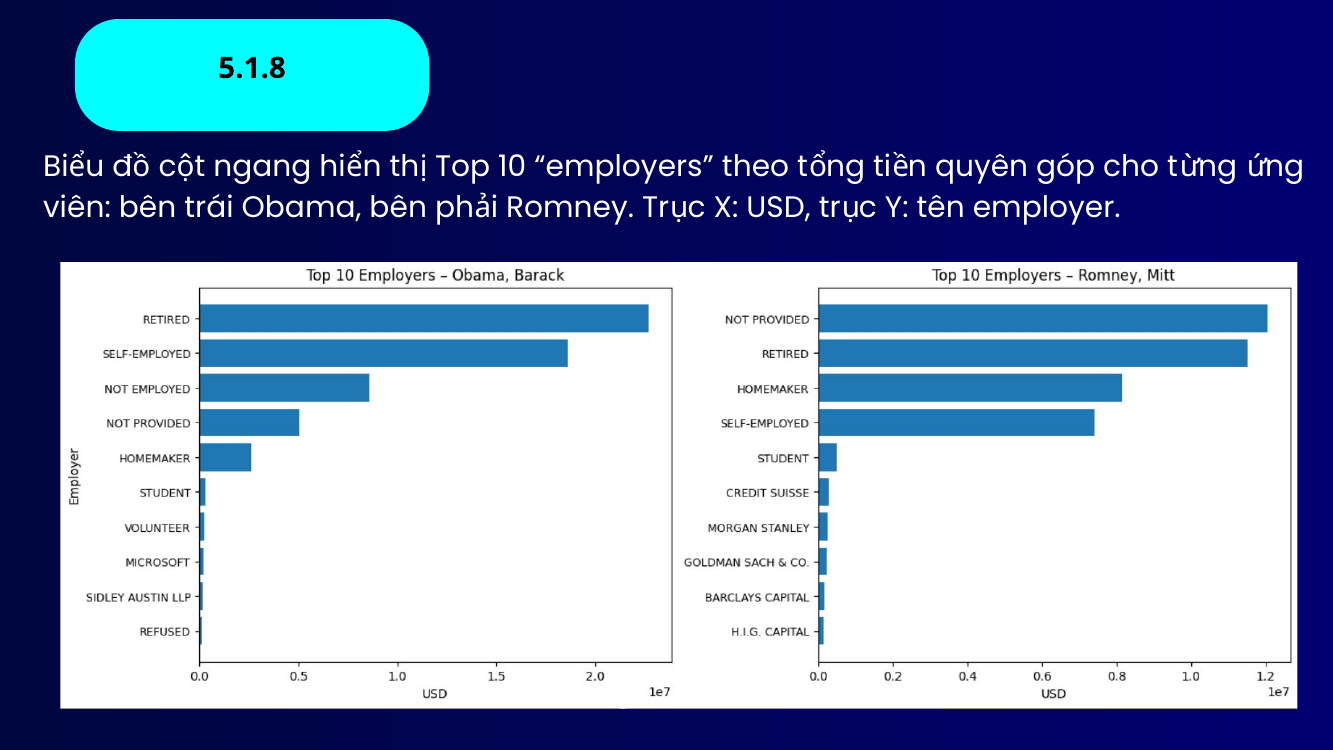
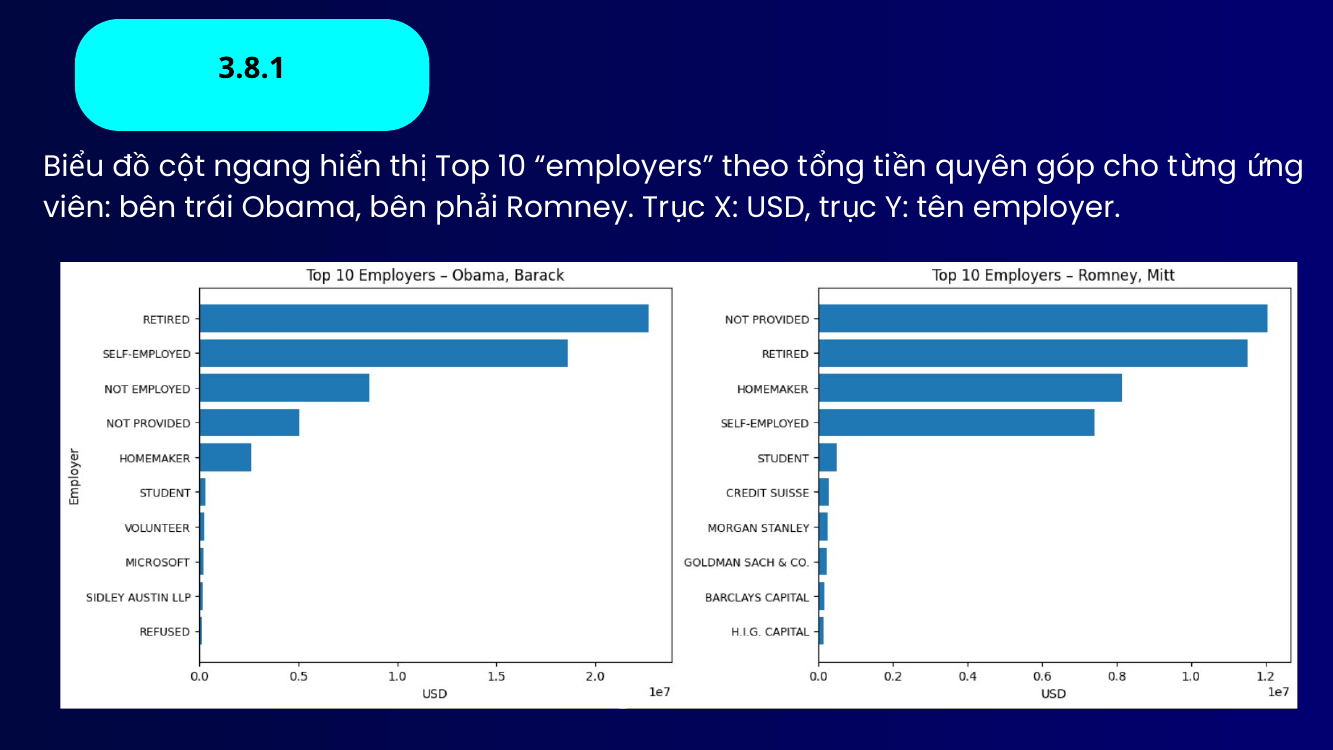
5.1.8: 5.1.8 -> 3.8.1
